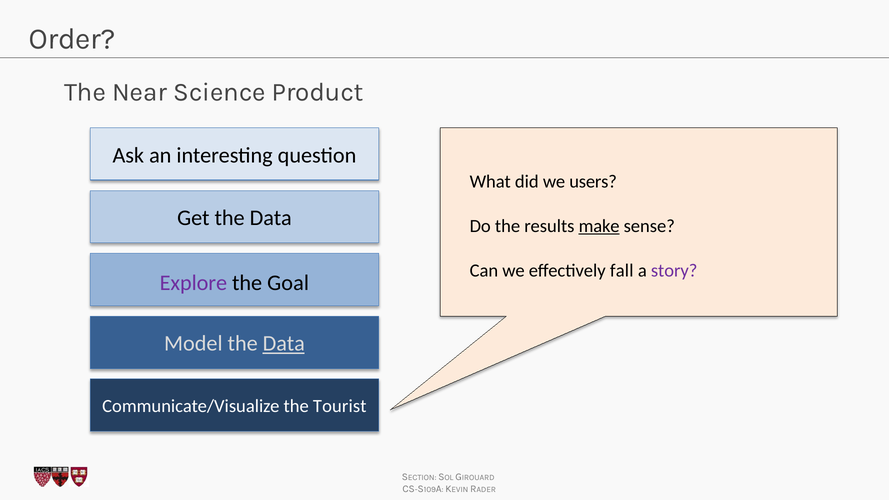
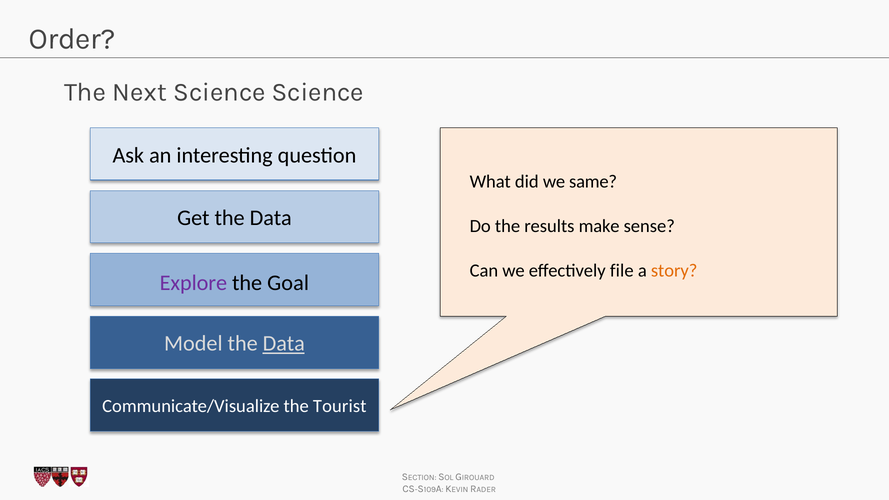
Near: Near -> Next
Science Product: Product -> Science
users: users -> same
make underline: present -> none
fall: fall -> file
story colour: purple -> orange
